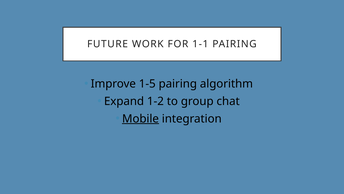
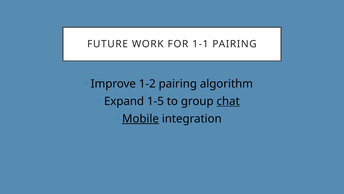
1-5: 1-5 -> 1-2
1-2: 1-2 -> 1-5
chat underline: none -> present
